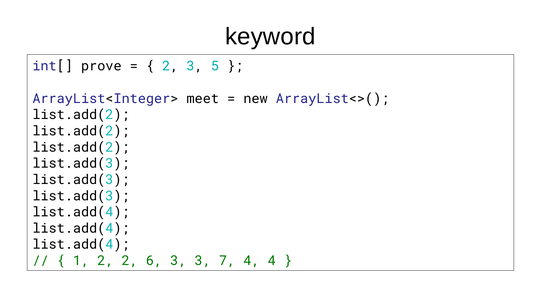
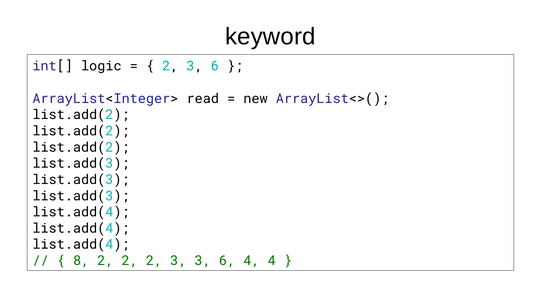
prove: prove -> logic
2 3 5: 5 -> 6
meet: meet -> read
1: 1 -> 8
2 2 6: 6 -> 2
3 3 7: 7 -> 6
